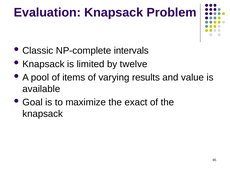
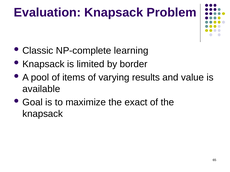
intervals: intervals -> learning
twelve: twelve -> border
